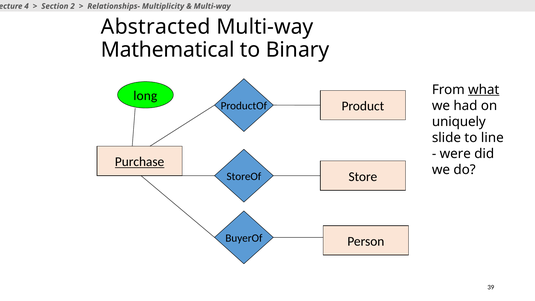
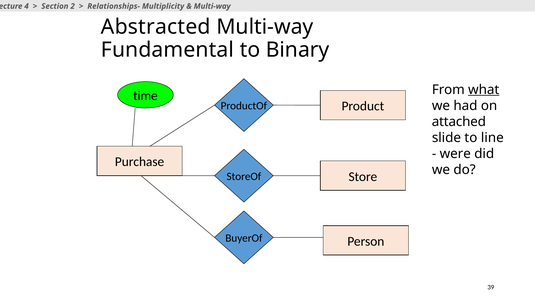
Mathematical: Mathematical -> Fundamental
long: long -> time
uniquely: uniquely -> attached
Purchase underline: present -> none
